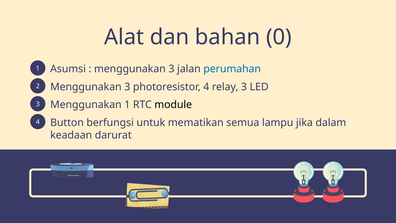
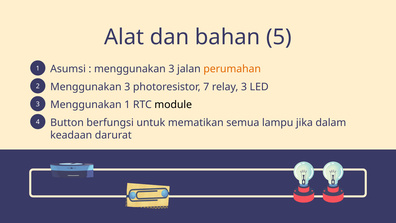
0: 0 -> 5
perumahan colour: blue -> orange
photoresistor 4: 4 -> 7
